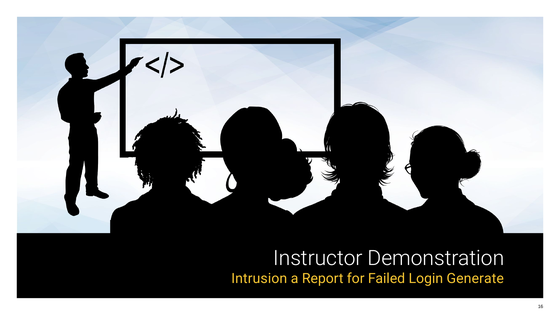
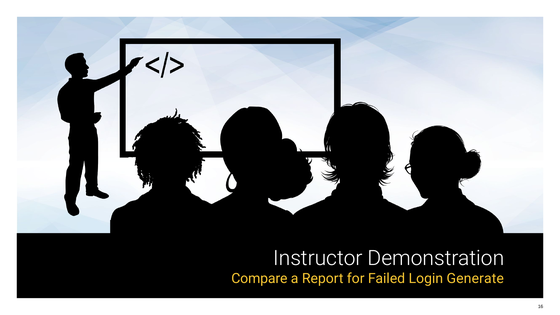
Intrusion: Intrusion -> Compare
